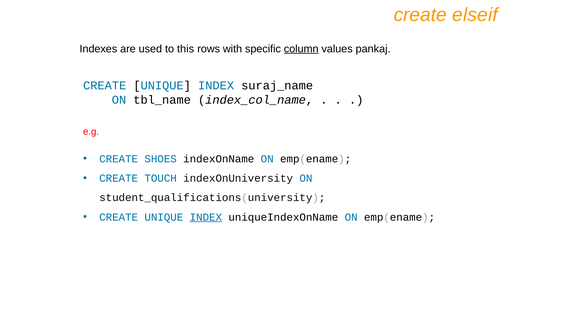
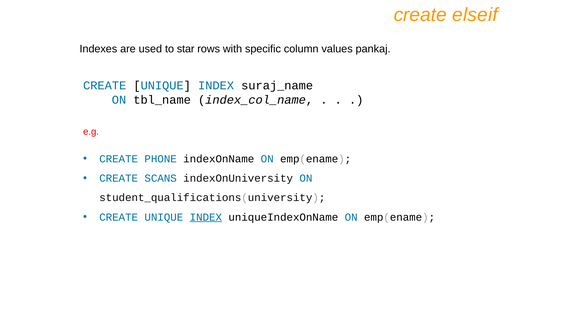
this: this -> star
column underline: present -> none
SHOES: SHOES -> PHONE
TOUCH: TOUCH -> SCANS
